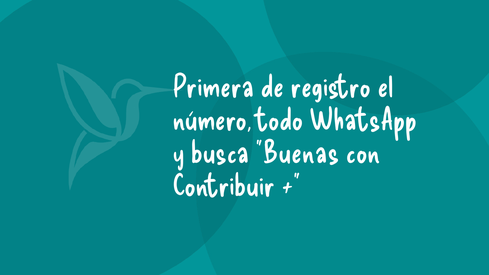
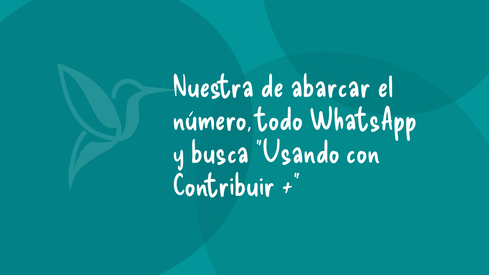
Primera: Primera -> Nuestra
registro: registro -> abarcar
Buenas: Buenas -> Usando
